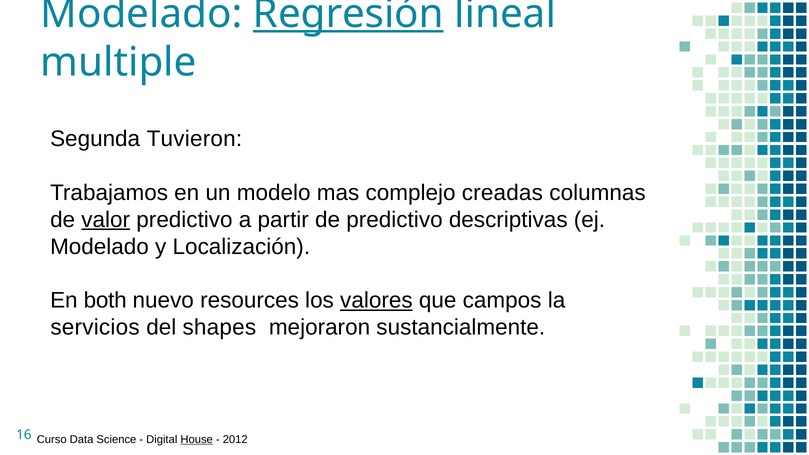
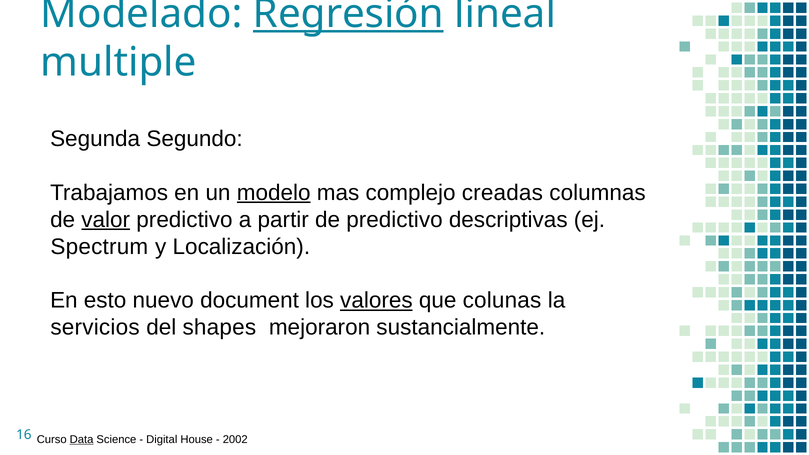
Tuvieron: Tuvieron -> Segundo
modelo underline: none -> present
Modelado at (99, 247): Modelado -> Spectrum
both: both -> esto
resources: resources -> document
campos: campos -> colunas
Data underline: none -> present
House underline: present -> none
2012: 2012 -> 2002
